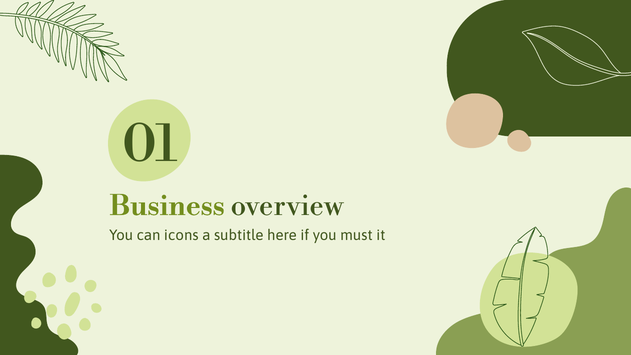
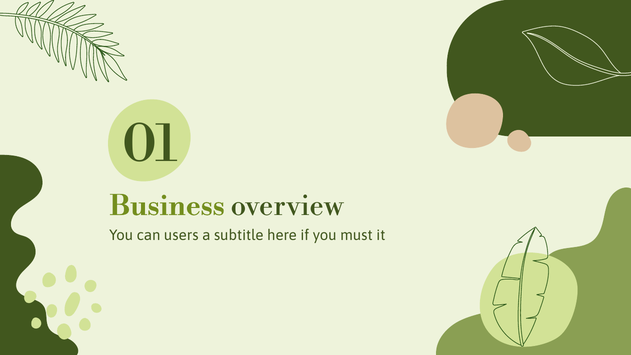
icons: icons -> users
